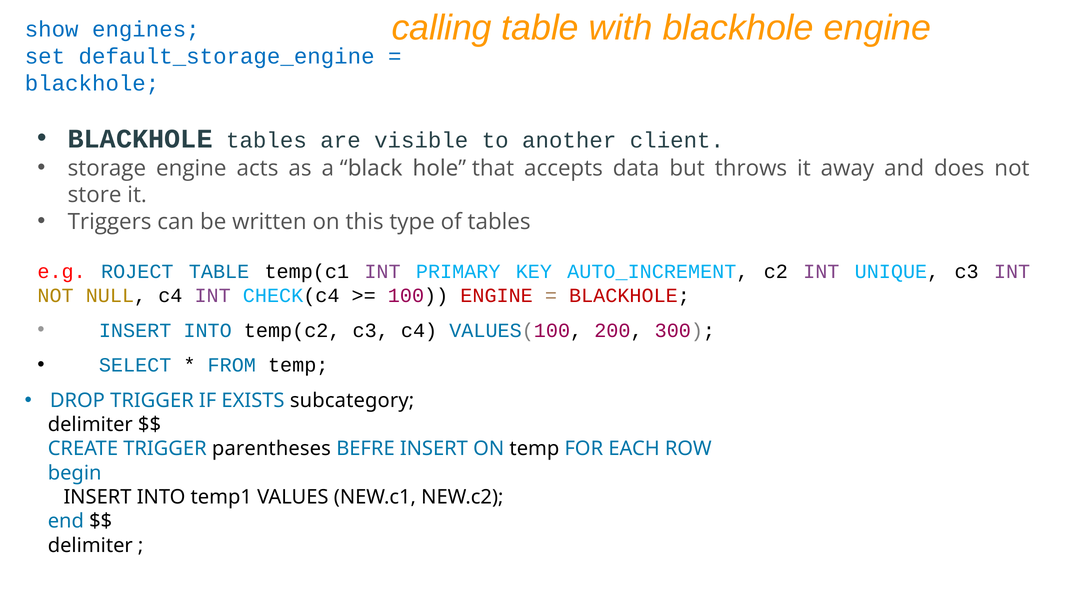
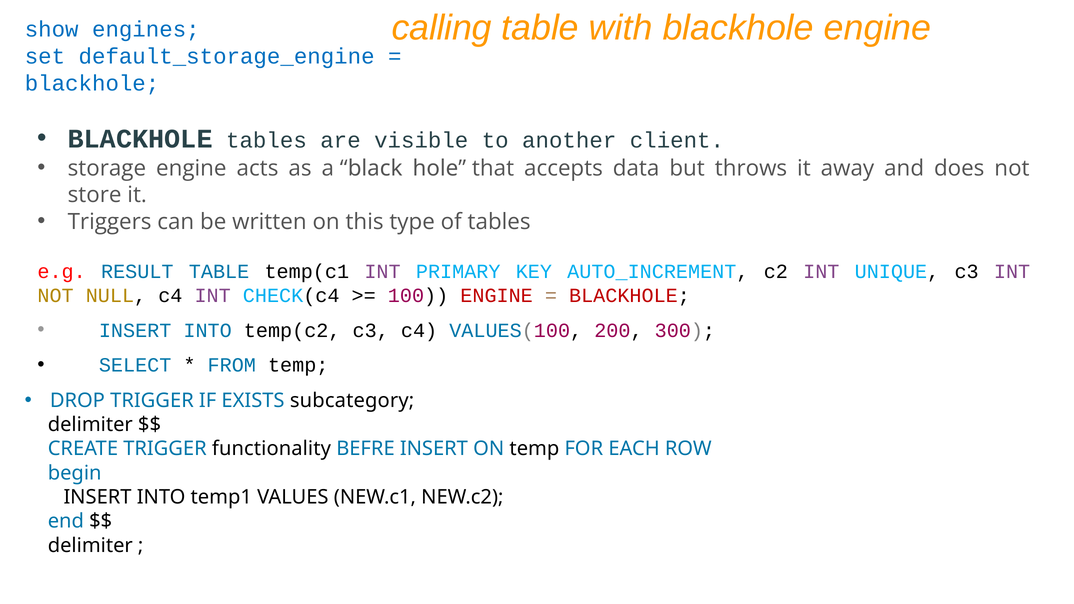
ROJECT: ROJECT -> RESULT
parentheses: parentheses -> functionality
